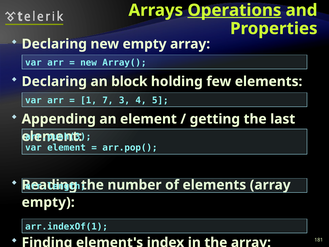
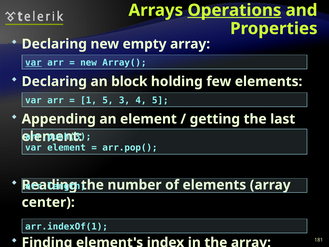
var at (33, 63) underline: none -> present
1 7: 7 -> 5
empty at (48, 202): empty -> center
